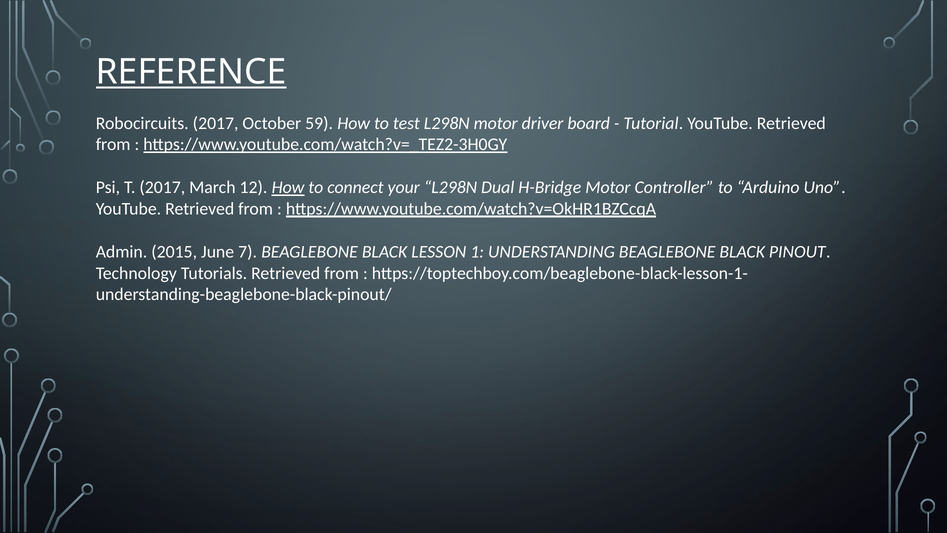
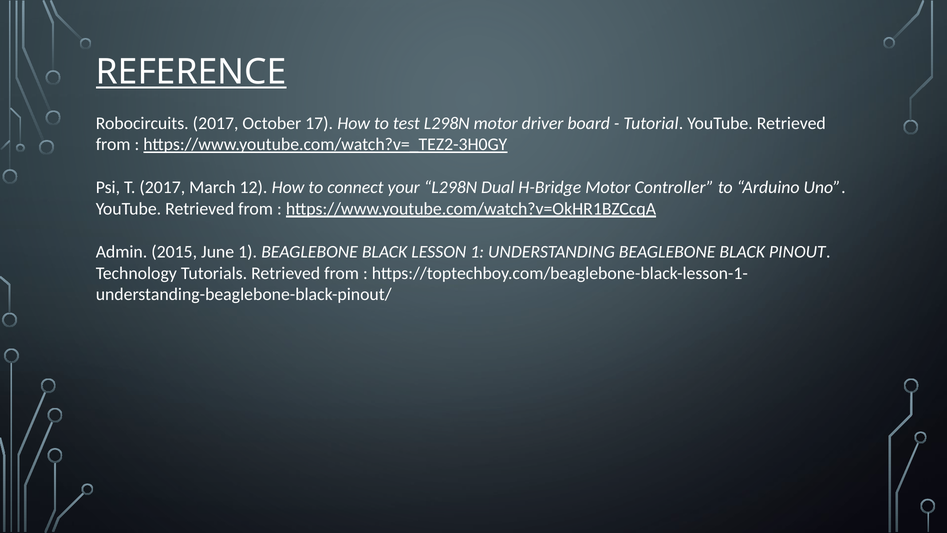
59: 59 -> 17
How at (288, 187) underline: present -> none
June 7: 7 -> 1
